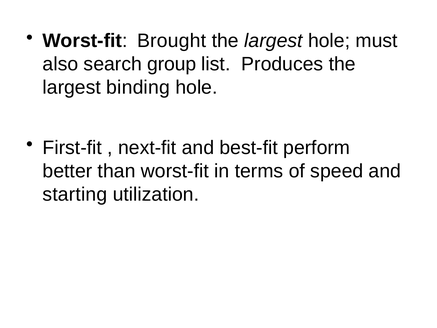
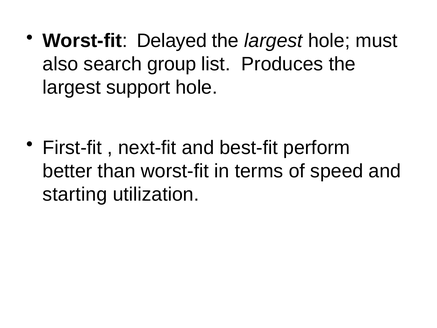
Brought: Brought -> Delayed
binding: binding -> support
